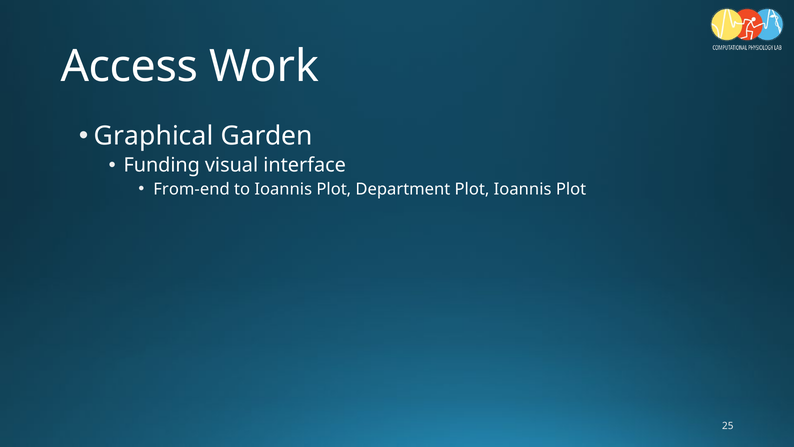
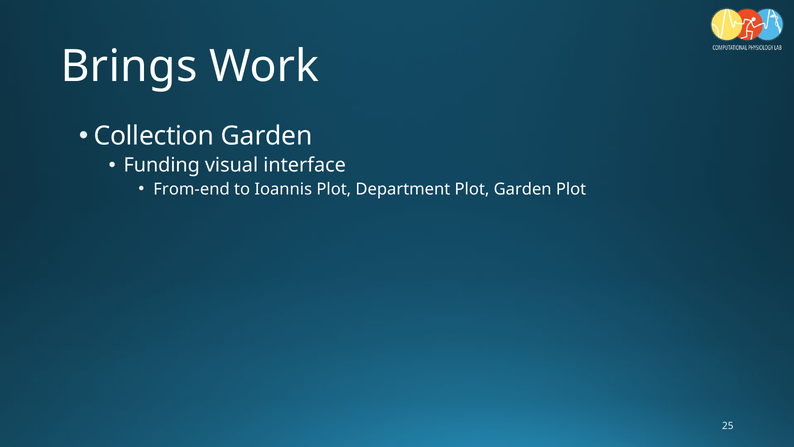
Access: Access -> Brings
Graphical: Graphical -> Collection
Plot Ioannis: Ioannis -> Garden
